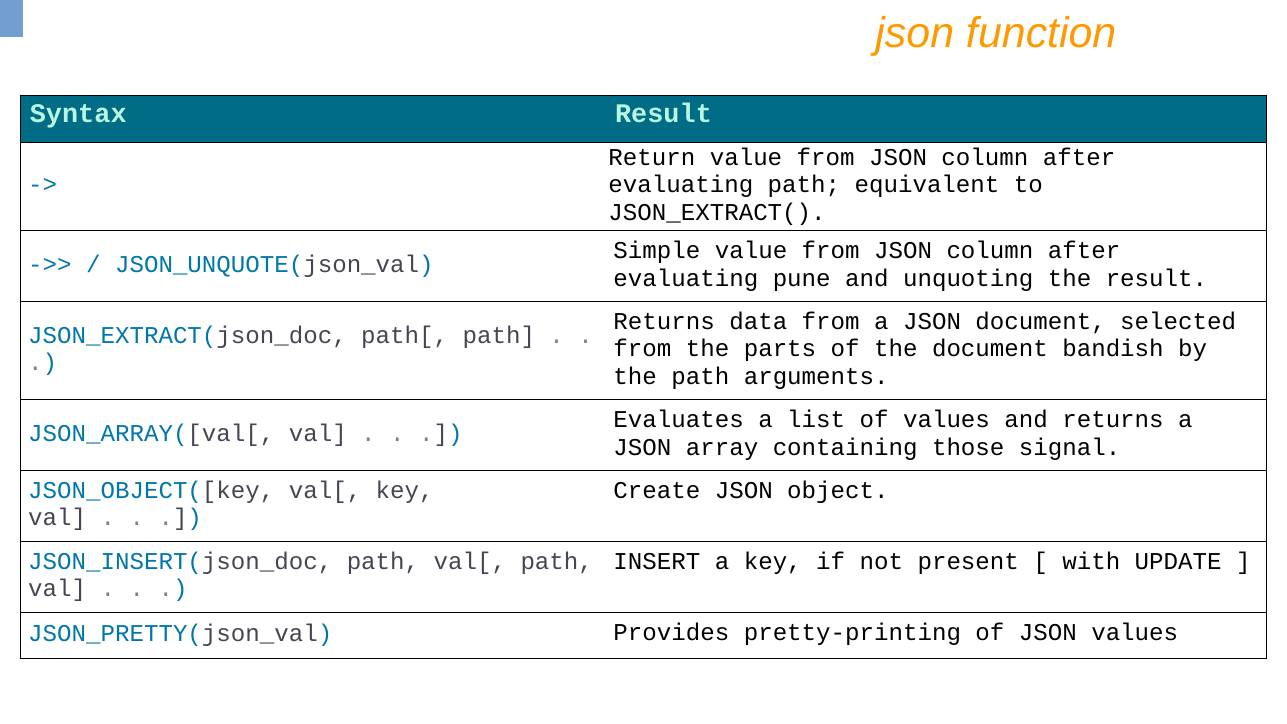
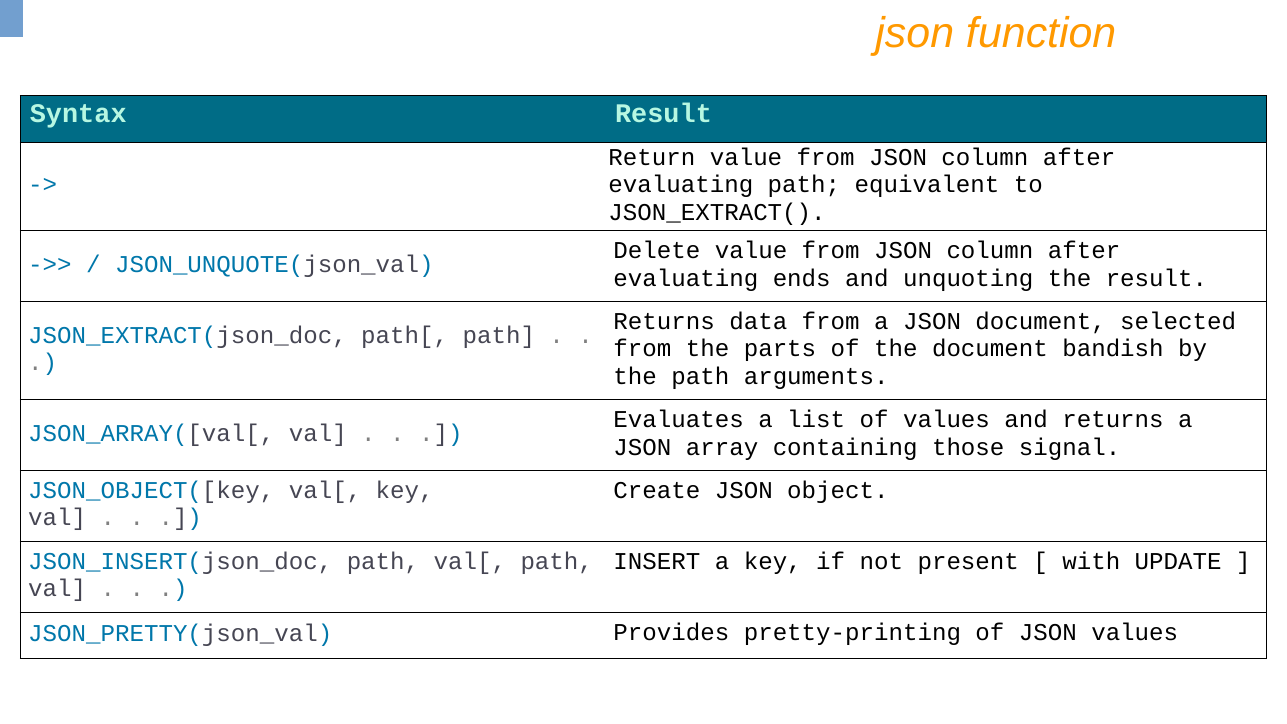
Simple: Simple -> Delete
pune: pune -> ends
